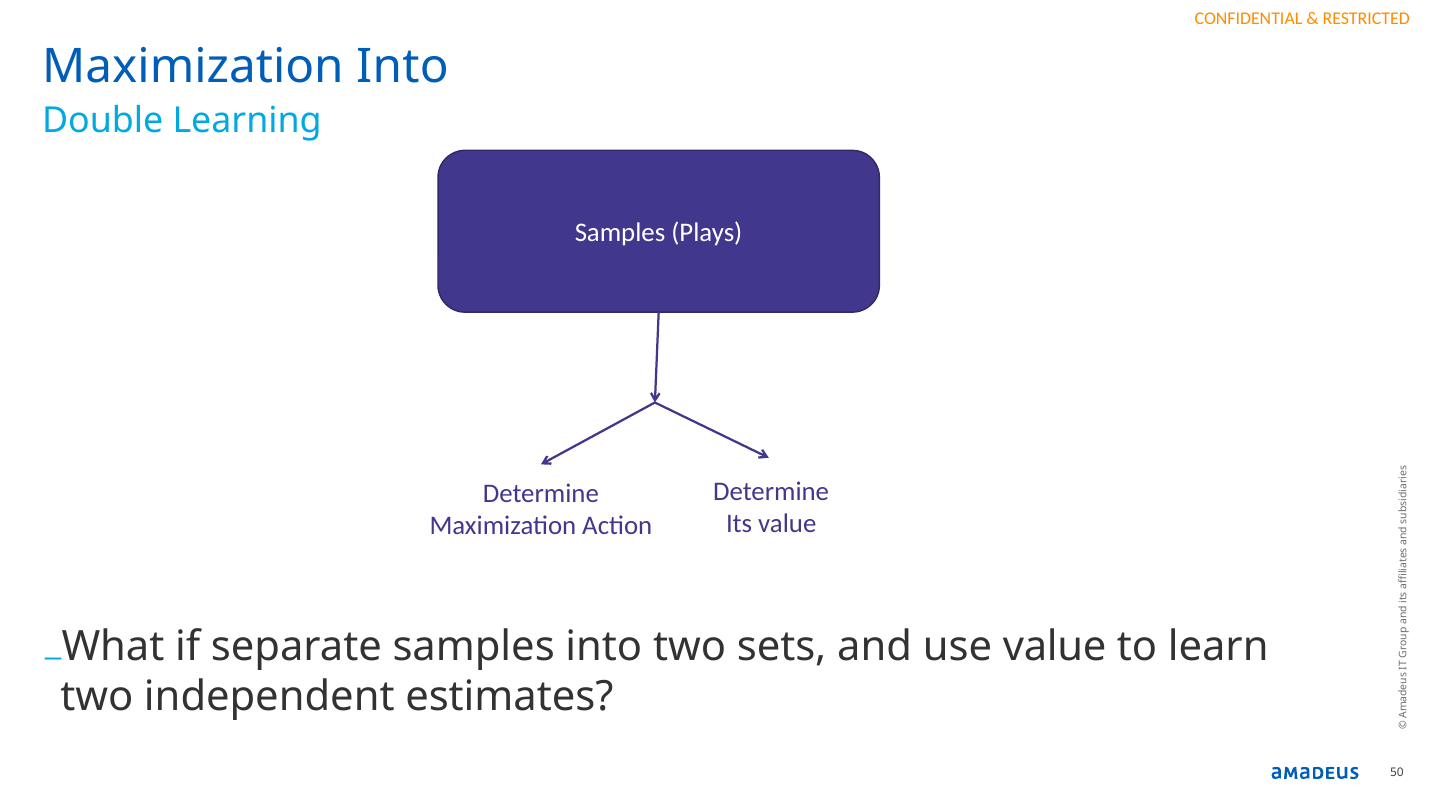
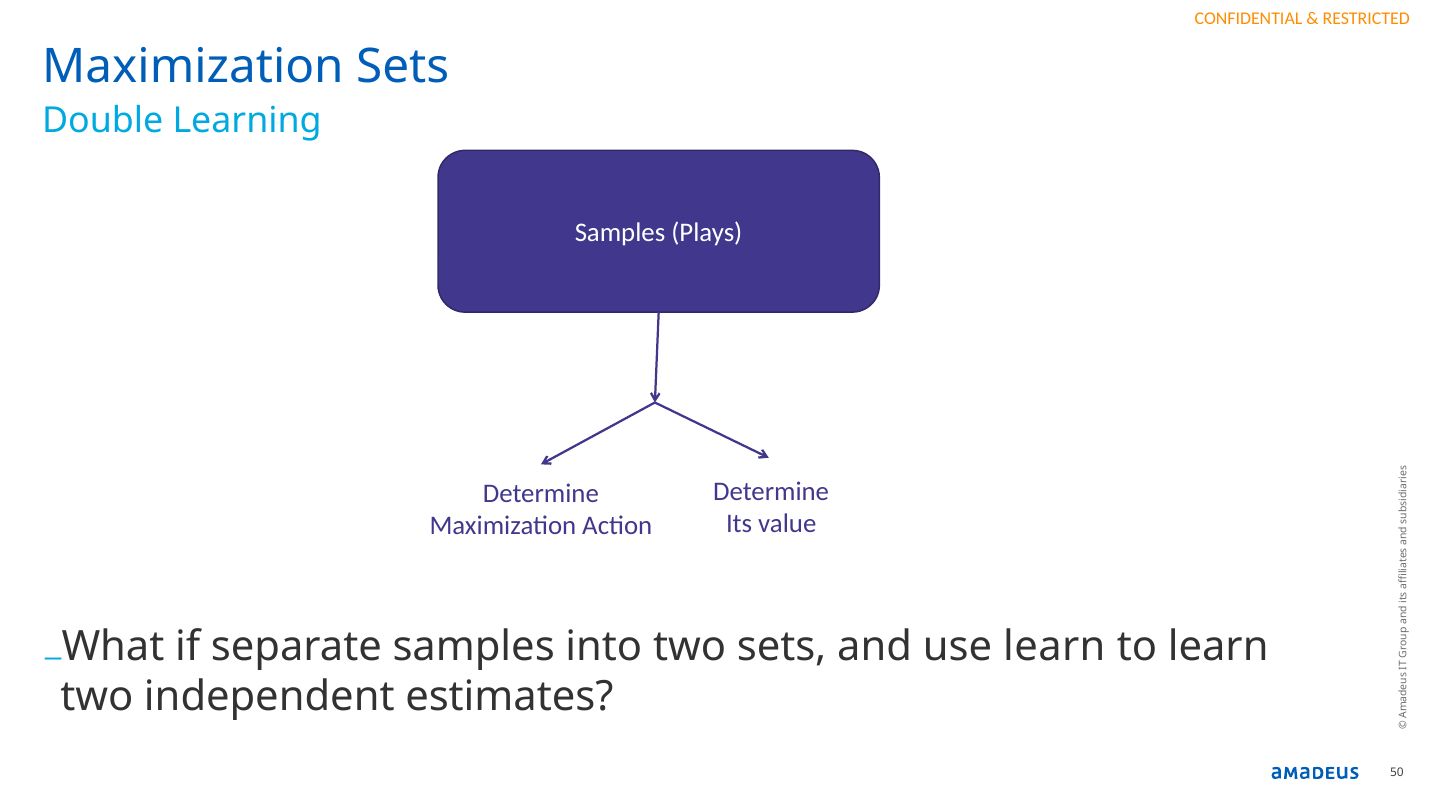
Maximization Into: Into -> Sets
use value: value -> learn
